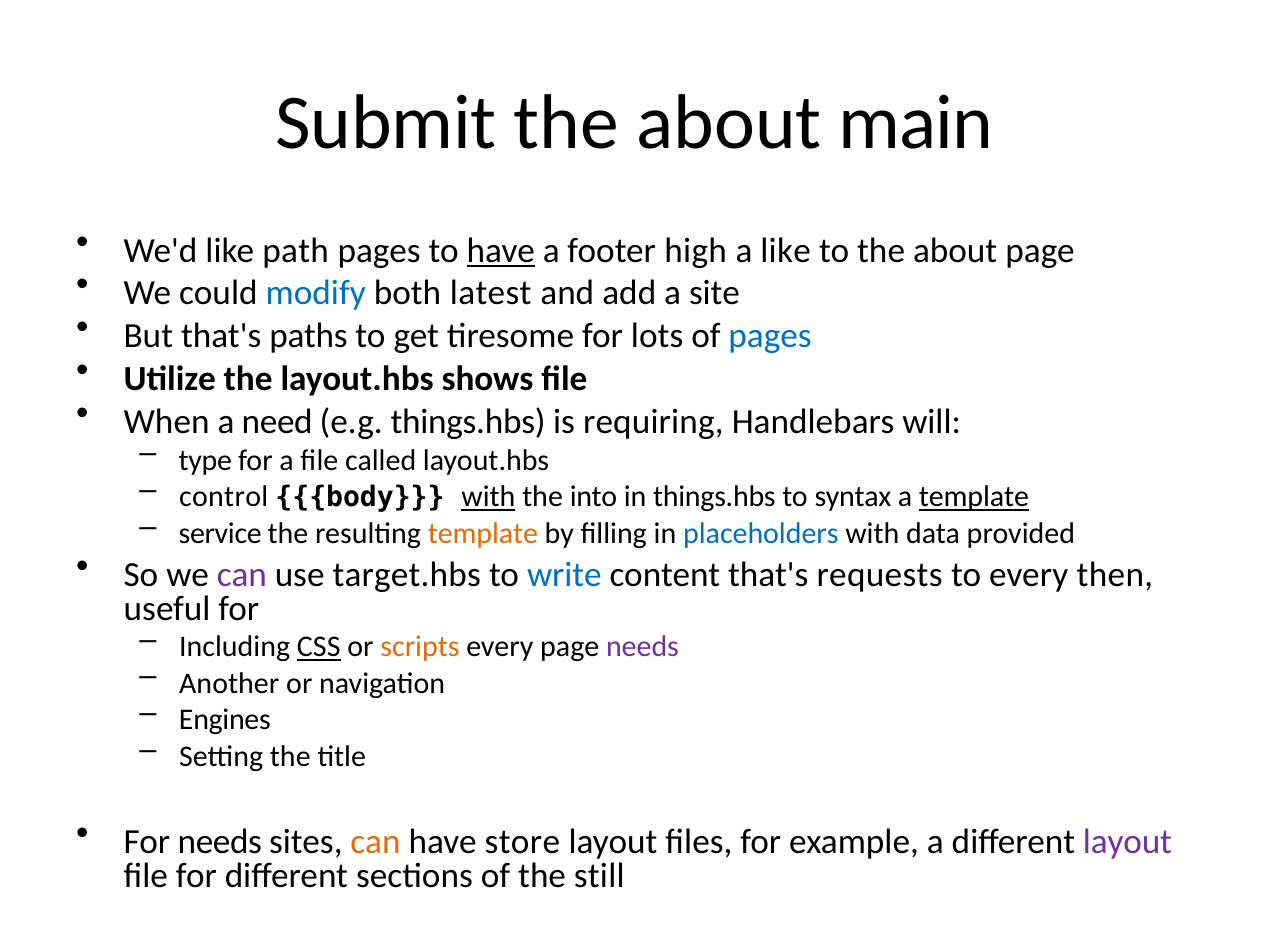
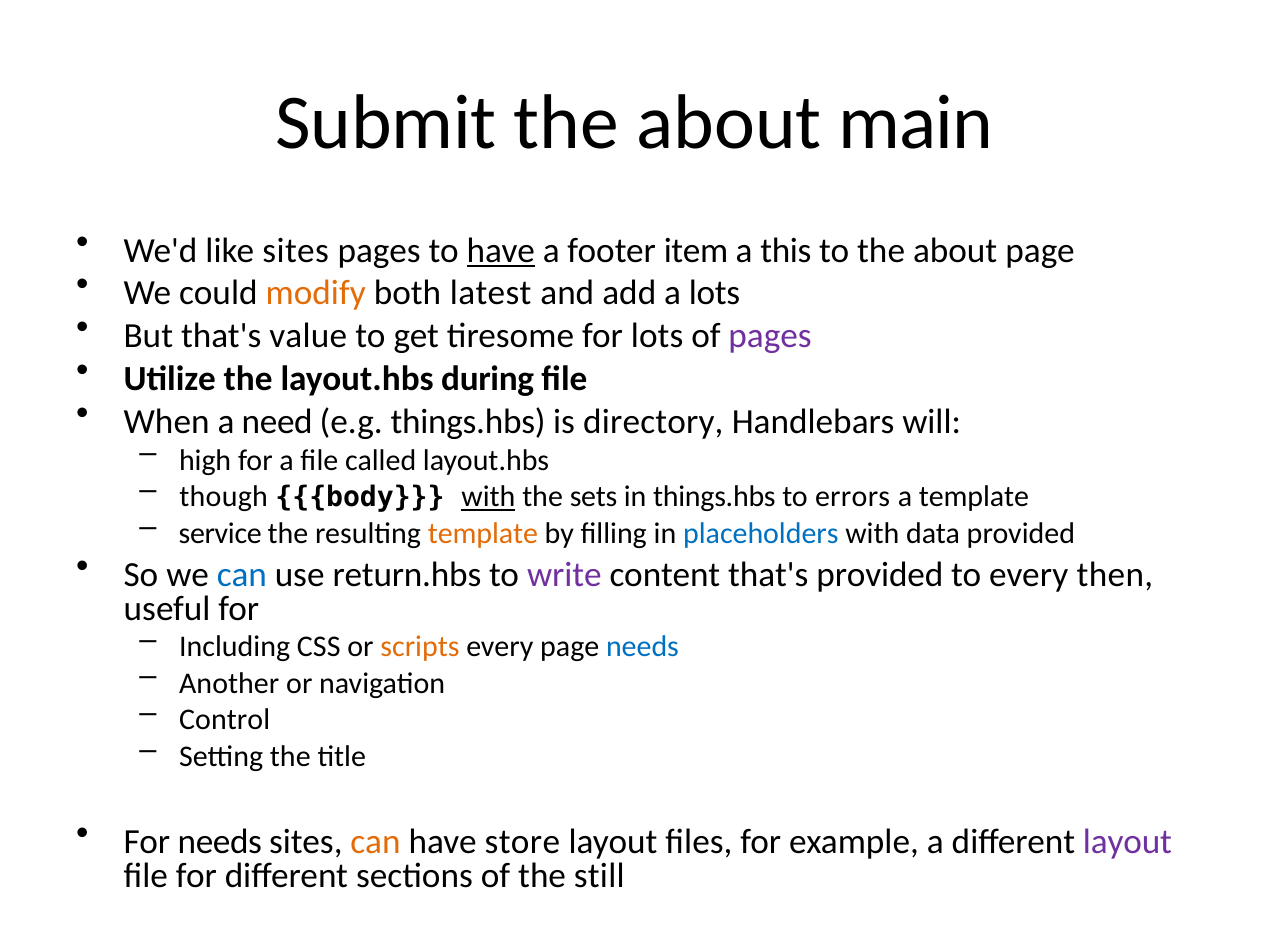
like path: path -> sites
high: high -> item
a like: like -> this
modify colour: blue -> orange
a site: site -> lots
paths: paths -> value
pages at (770, 336) colour: blue -> purple
shows: shows -> during
requiring: requiring -> directory
type: type -> high
control: control -> though
into: into -> sets
syntax: syntax -> errors
template at (974, 497) underline: present -> none
can at (242, 575) colour: purple -> blue
target.hbs: target.hbs -> return.hbs
write colour: blue -> purple
that's requests: requests -> provided
CSS underline: present -> none
needs at (642, 647) colour: purple -> blue
Engines: Engines -> Control
